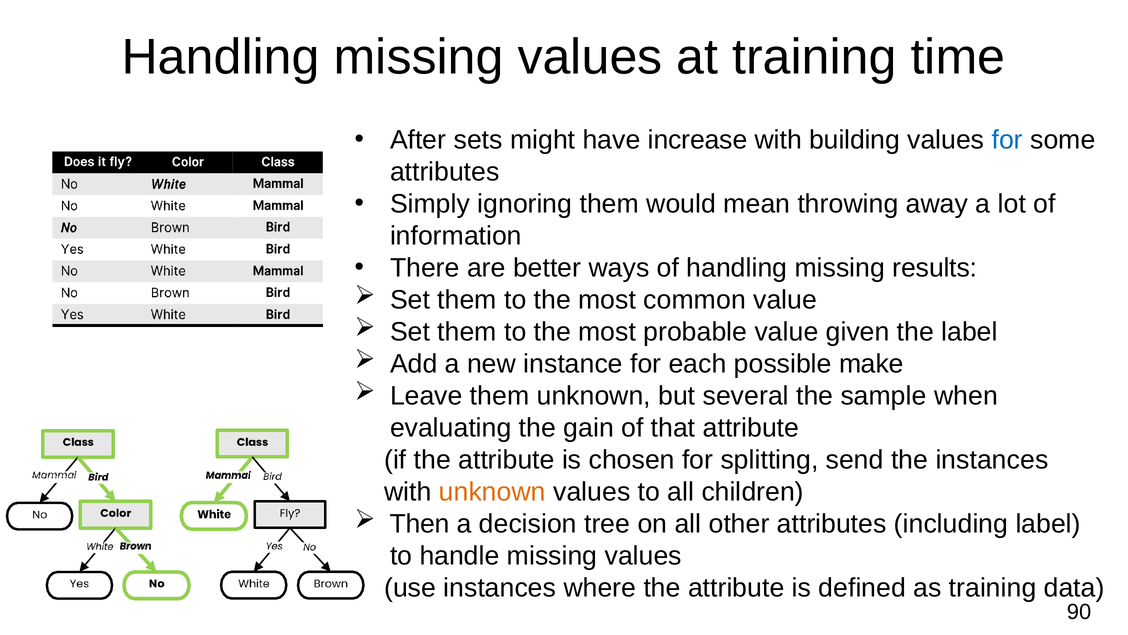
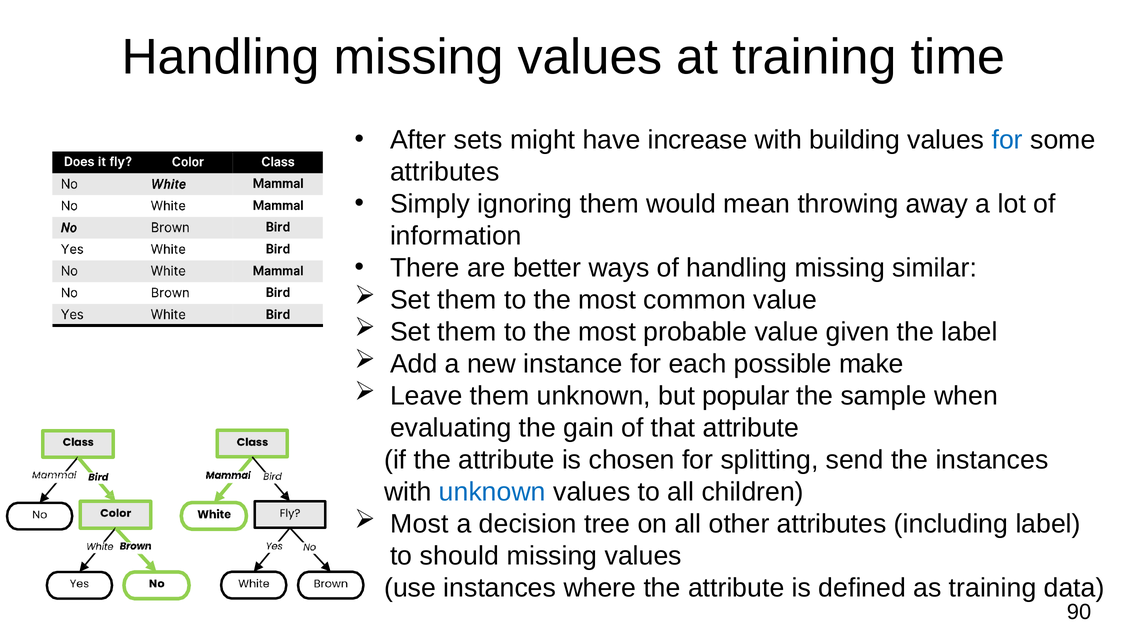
results: results -> similar
several: several -> popular
unknown at (492, 491) colour: orange -> blue
Then at (420, 523): Then -> Most
handle: handle -> should
